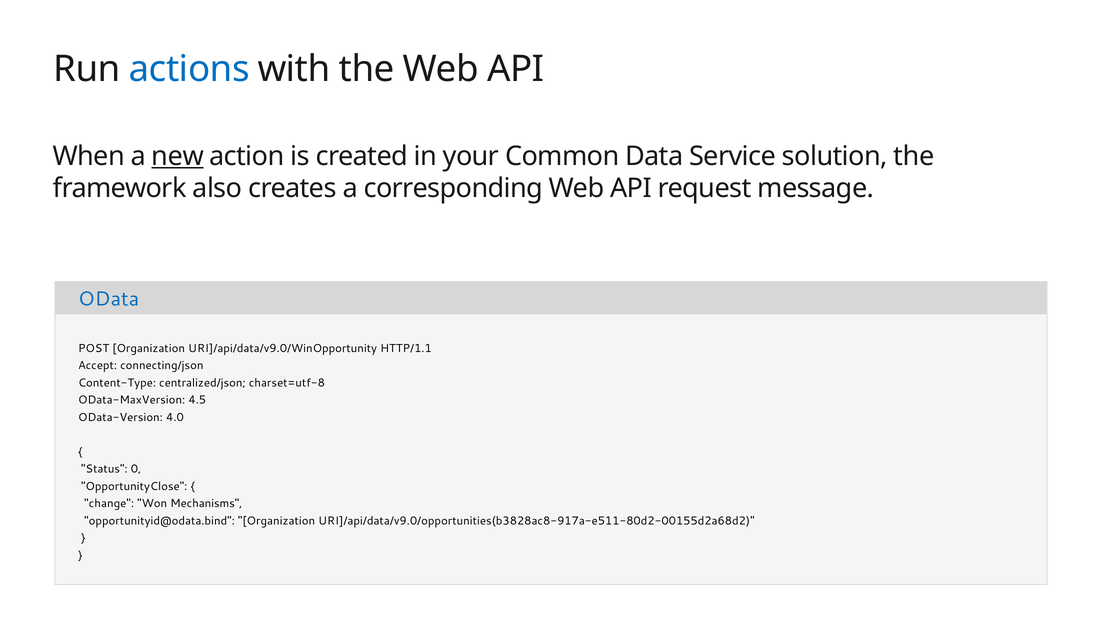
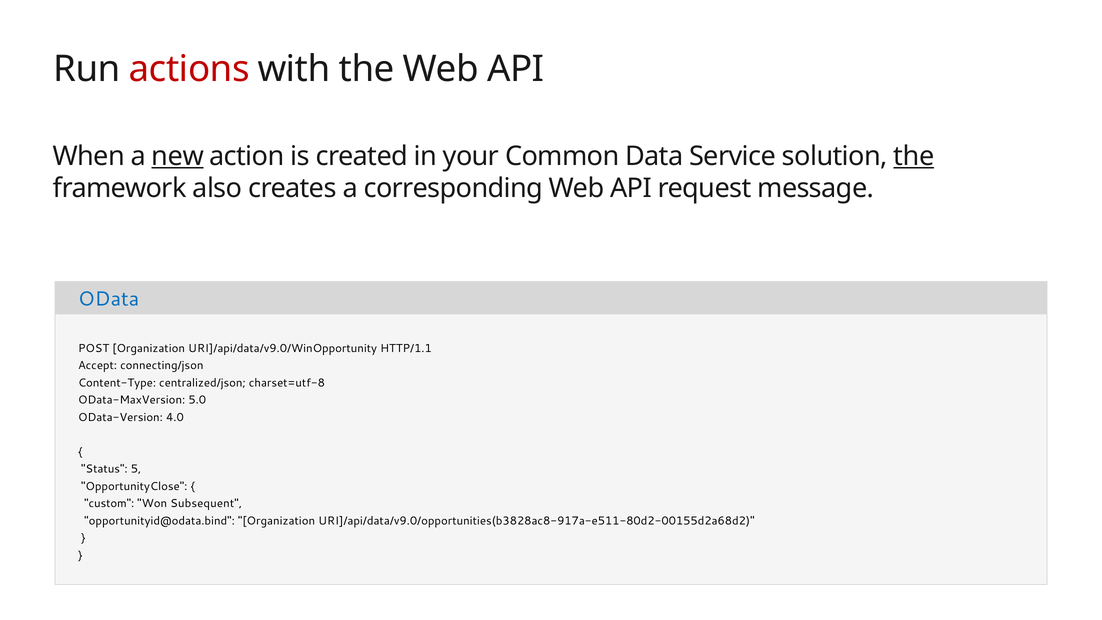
actions colour: blue -> red
the at (914, 156) underline: none -> present
4.5: 4.5 -> 5.0
0: 0 -> 5
change: change -> custom
Mechanisms: Mechanisms -> Subsequent
